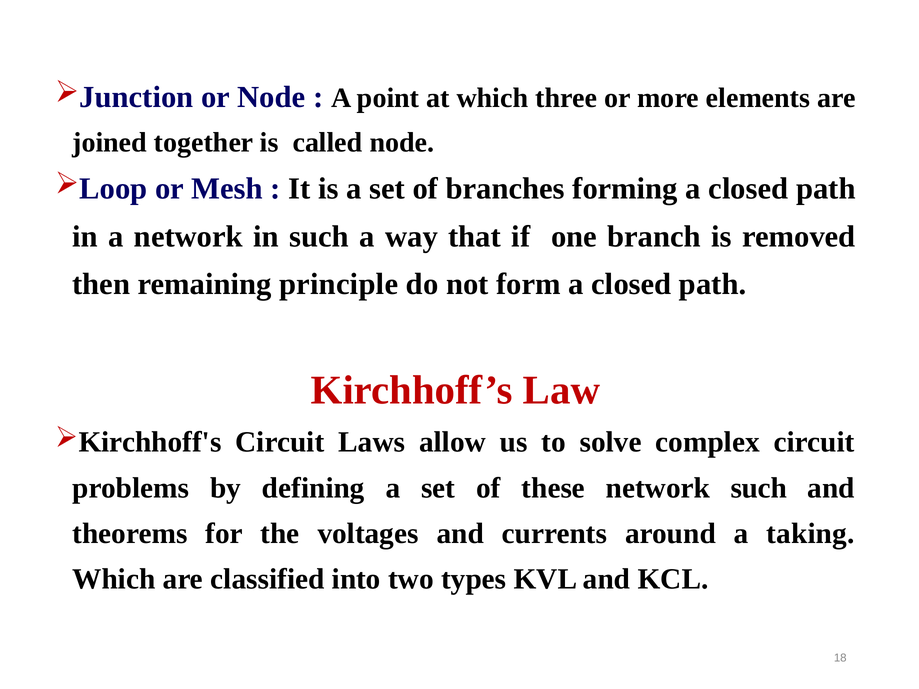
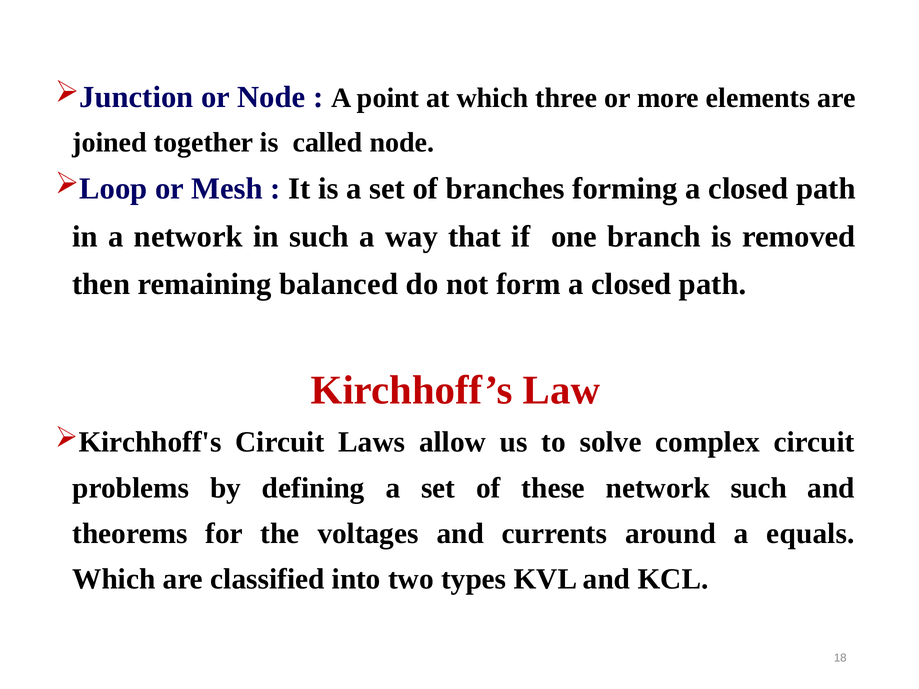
principle: principle -> balanced
taking: taking -> equals
